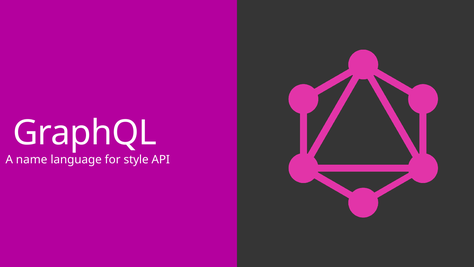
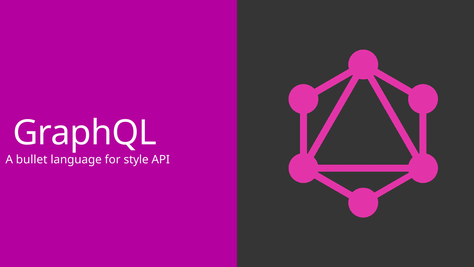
name: name -> bullet
